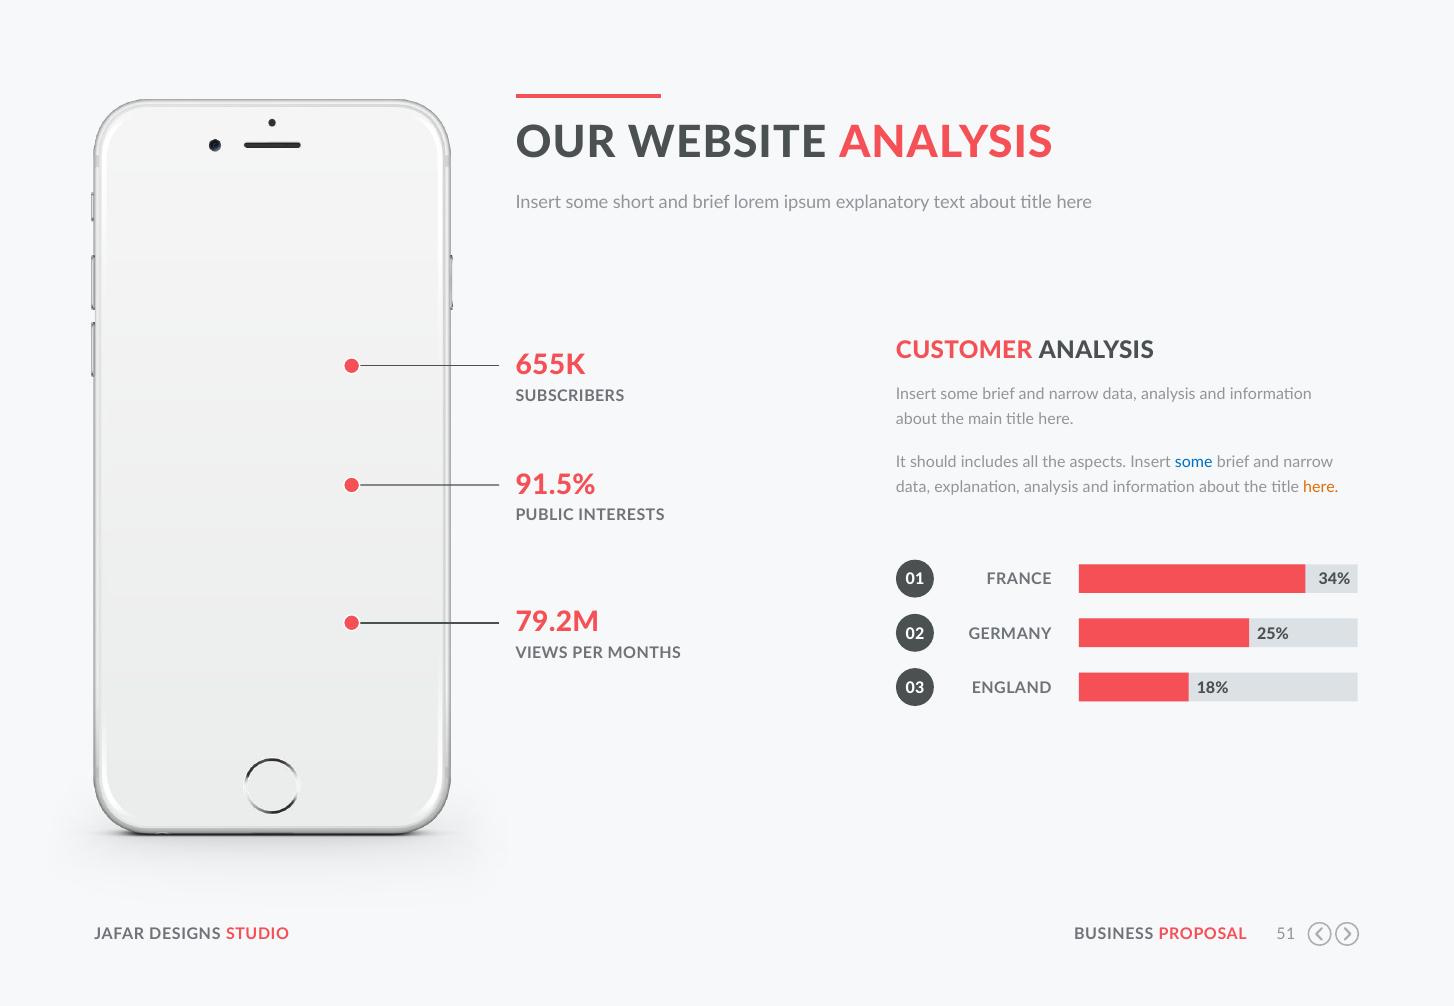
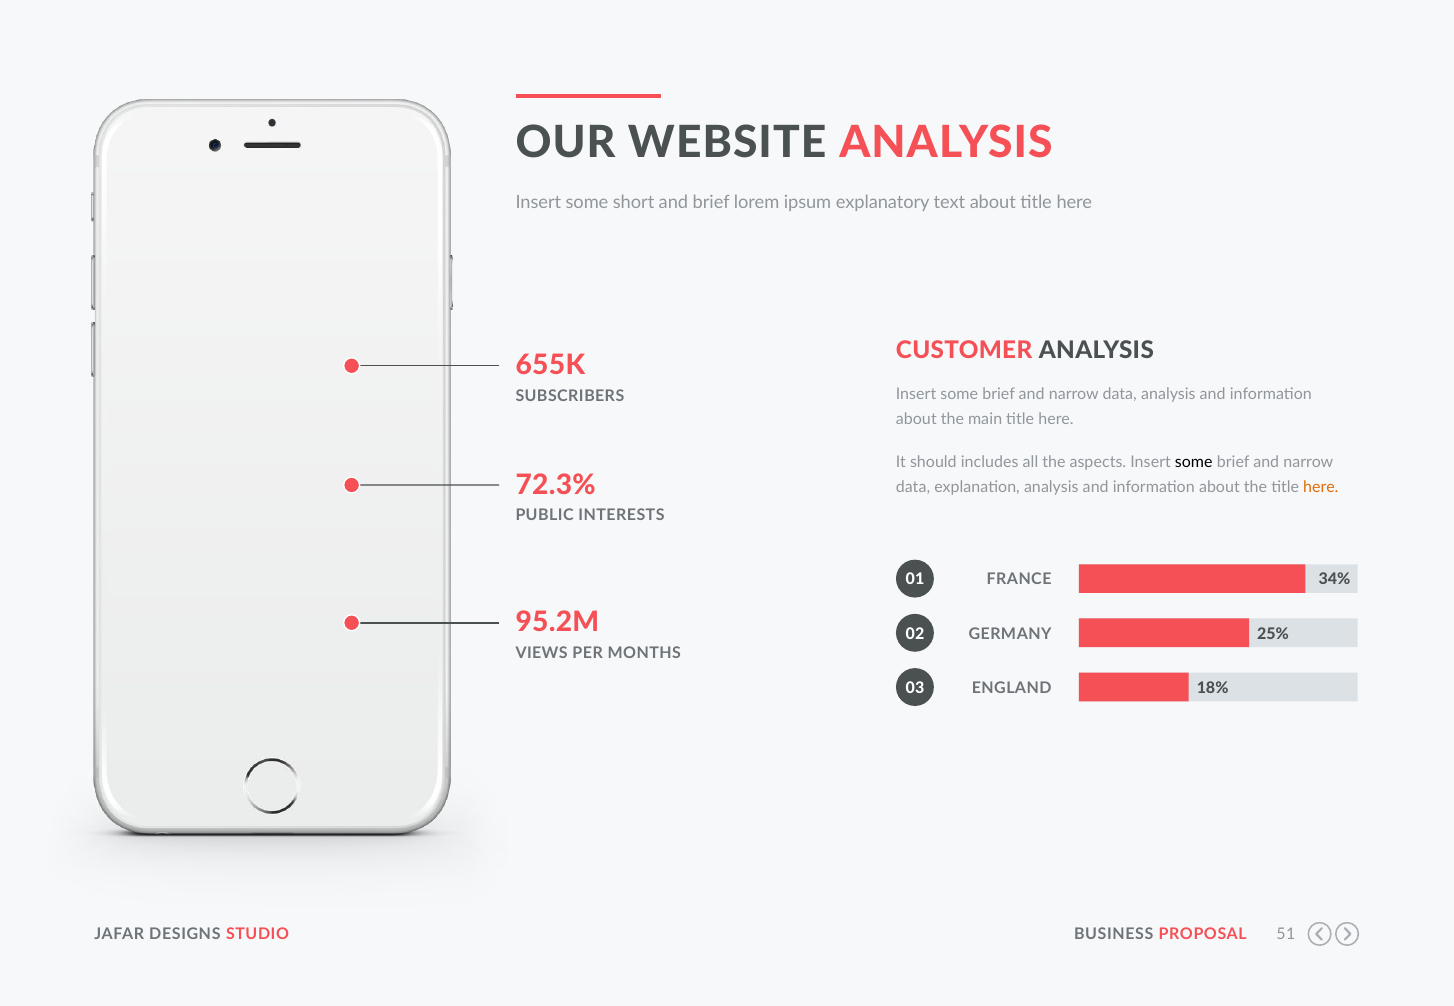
some at (1194, 462) colour: blue -> black
91.5%: 91.5% -> 72.3%
79.2M: 79.2M -> 95.2M
